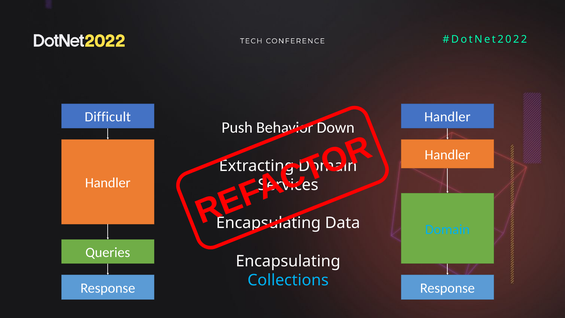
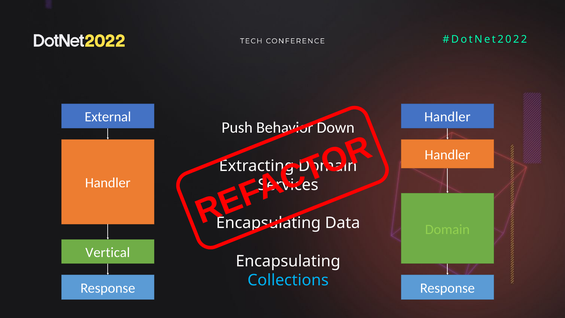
Difficult: Difficult -> External
Domain at (447, 229) colour: light blue -> light green
Queries: Queries -> Vertical
